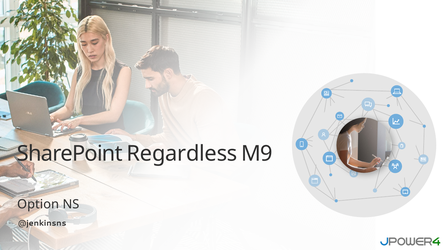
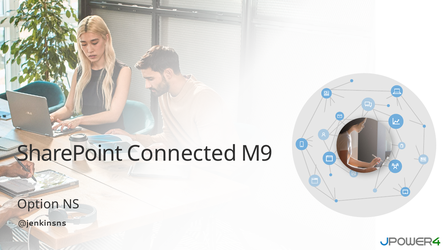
Regardless: Regardless -> Connected
